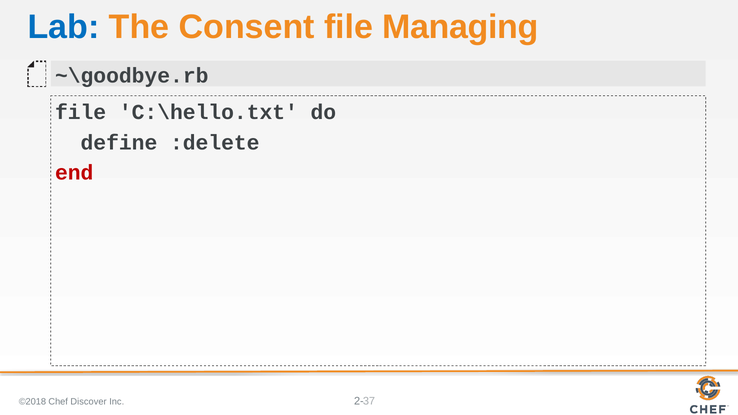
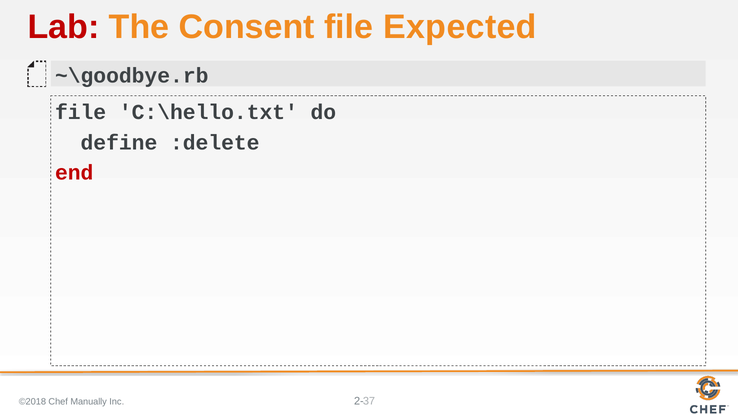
Lab colour: blue -> red
Managing: Managing -> Expected
Discover: Discover -> Manually
